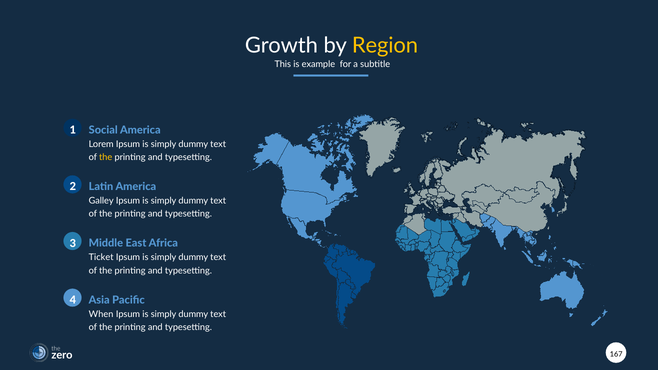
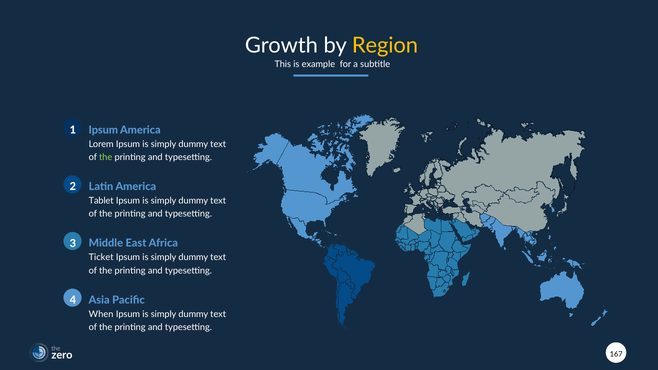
Social at (103, 130): Social -> Ipsum
the at (106, 157) colour: yellow -> light green
Galley: Galley -> Tablet
